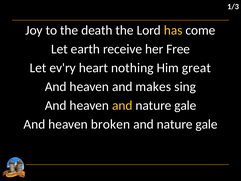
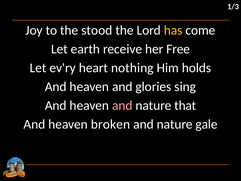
death: death -> stood
great: great -> holds
makes: makes -> glories
and at (122, 105) colour: yellow -> pink
gale at (185, 105): gale -> that
